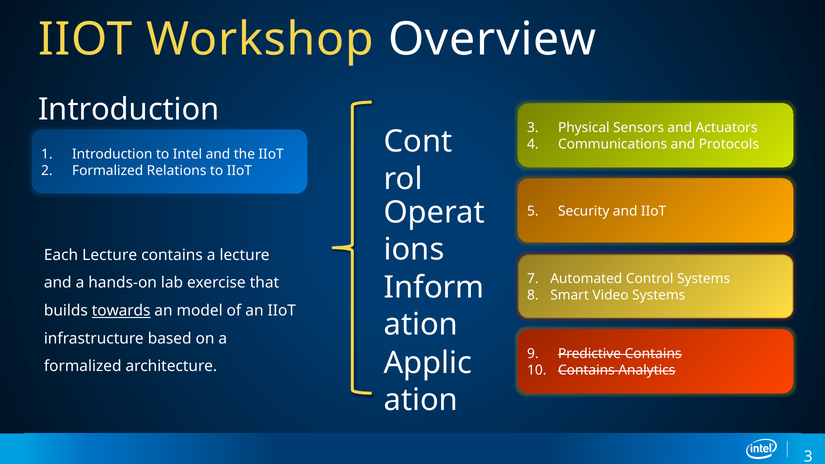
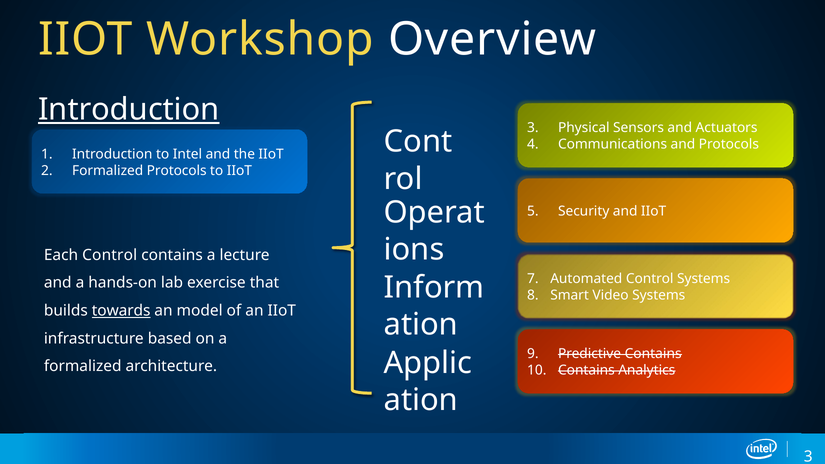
Introduction at (129, 110) underline: none -> present
Formalized Relations: Relations -> Protocols
Each Lecture: Lecture -> Control
